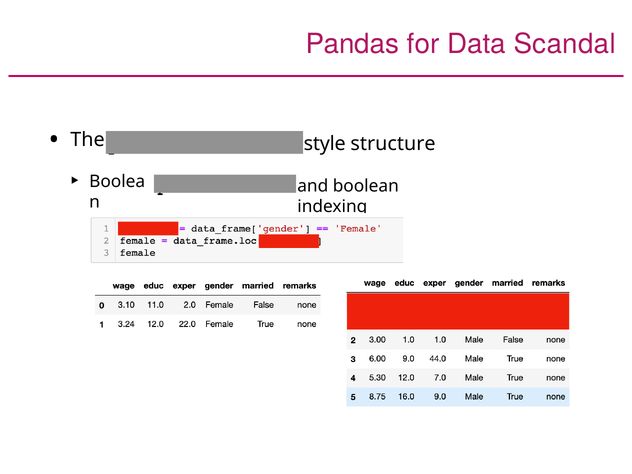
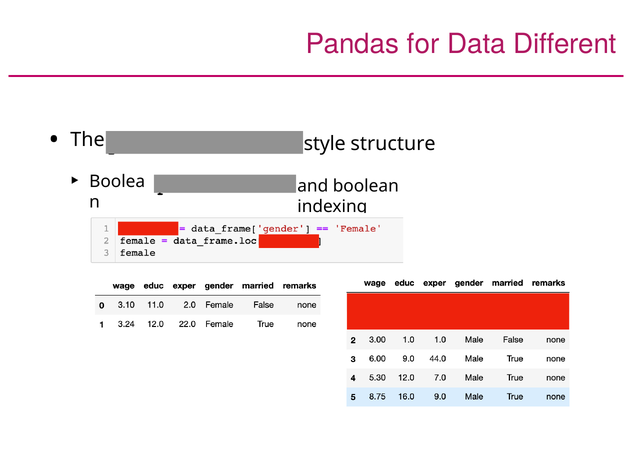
Scandal: Scandal -> Different
